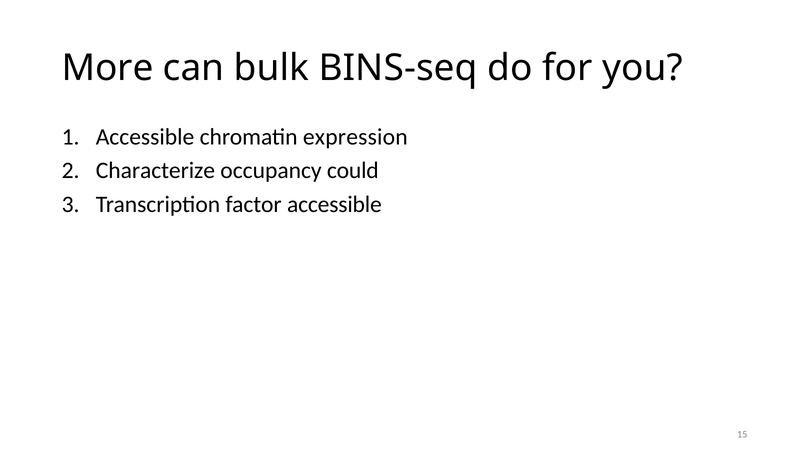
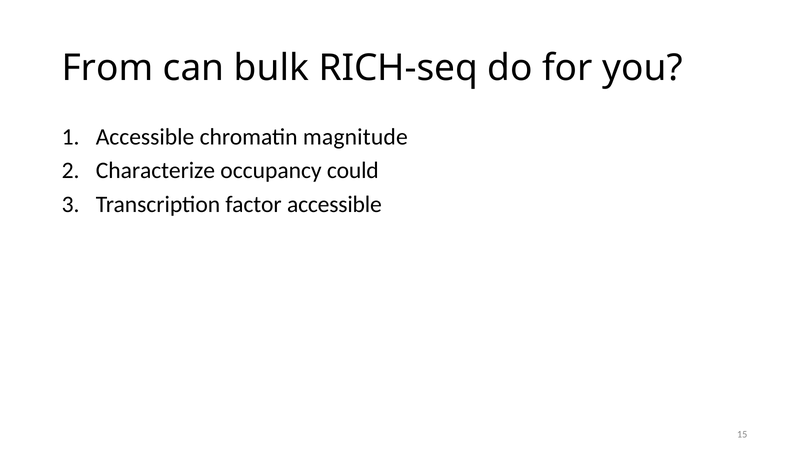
More: More -> From
BINS-seq: BINS-seq -> RICH-seq
expression: expression -> magnitude
